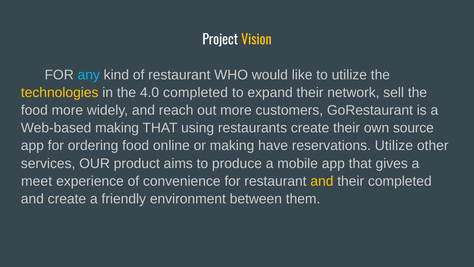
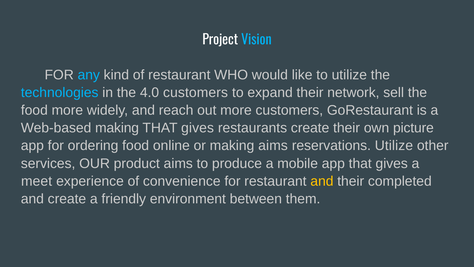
Vision colour: yellow -> light blue
technologies colour: yellow -> light blue
4.0 completed: completed -> customers
using at (198, 128): using -> gives
source: source -> picture
making have: have -> aims
